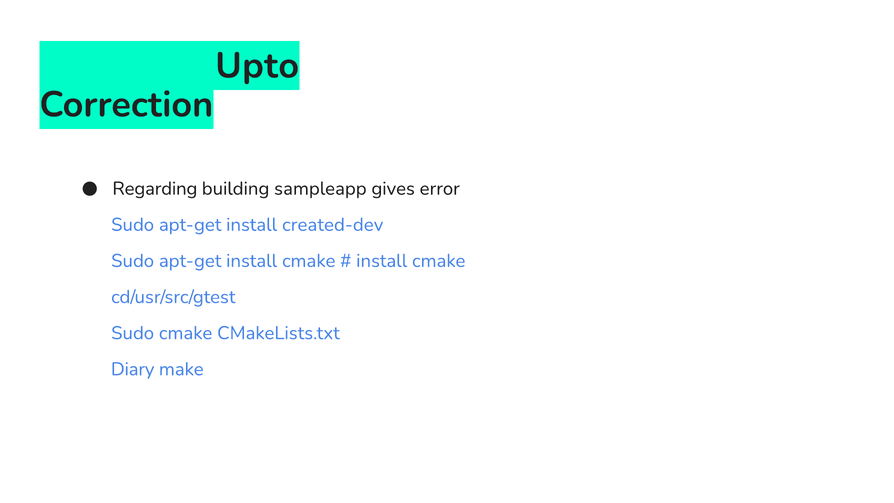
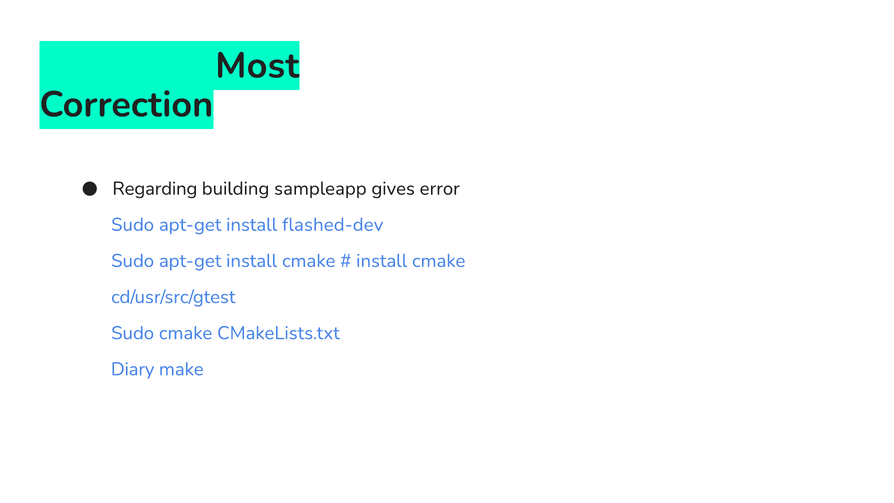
Upto: Upto -> Most
created-dev: created-dev -> flashed-dev
